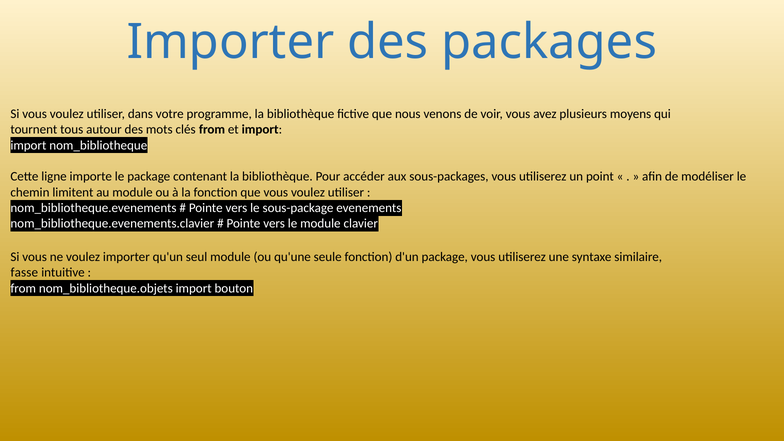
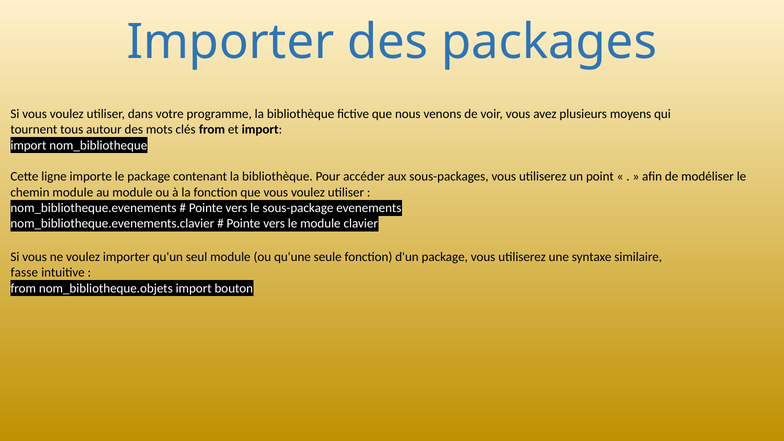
chemin limitent: limitent -> module
